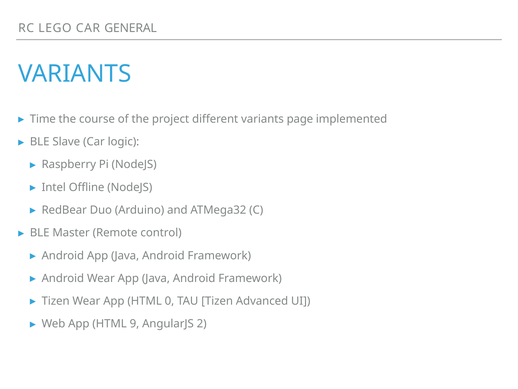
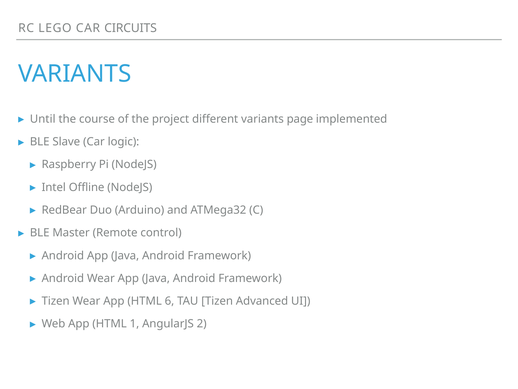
GENERAL: GENERAL -> CIRCUITS
Time: Time -> Until
0: 0 -> 6
9: 9 -> 1
